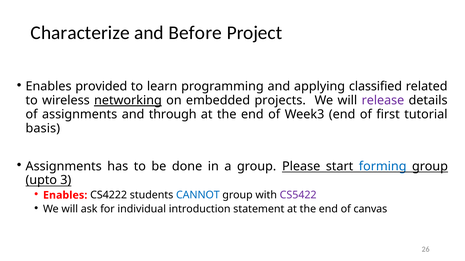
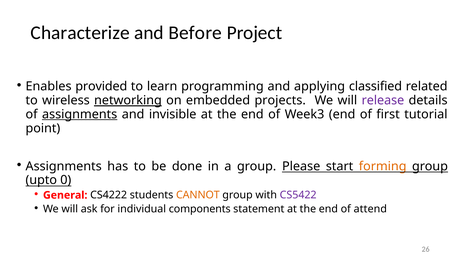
assignments at (80, 115) underline: none -> present
through: through -> invisible
basis: basis -> point
forming colour: blue -> orange
3: 3 -> 0
Enables at (65, 196): Enables -> General
CANNOT colour: blue -> orange
introduction: introduction -> components
canvas: canvas -> attend
